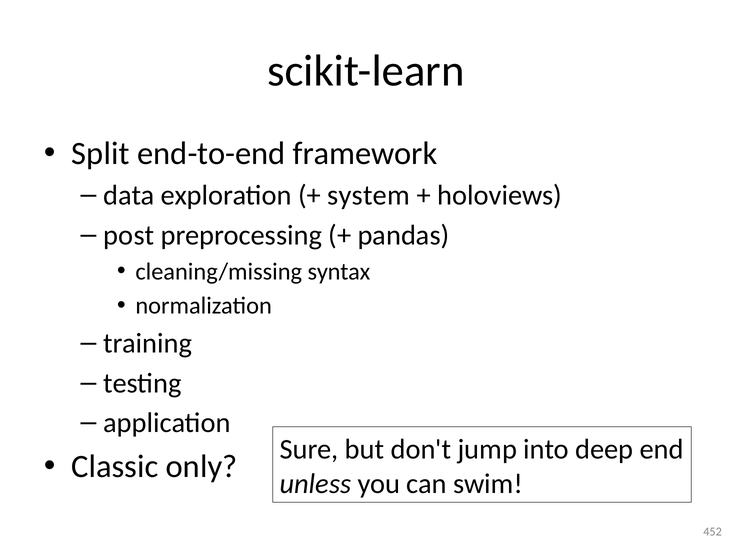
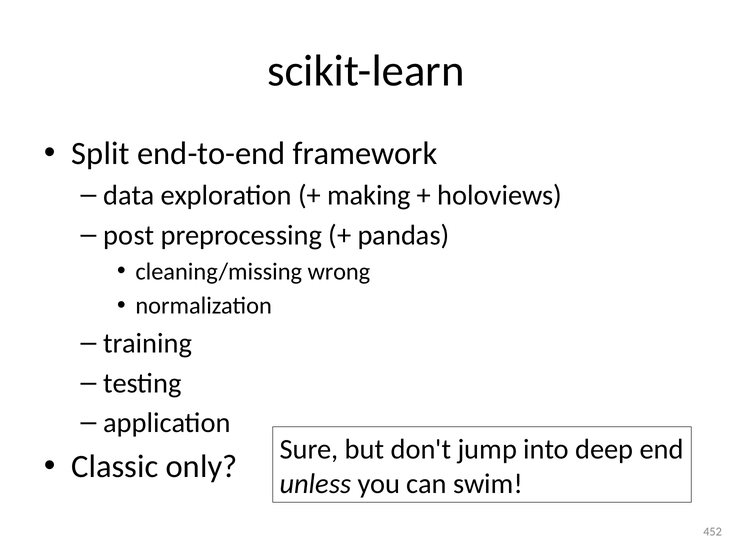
system: system -> making
syntax: syntax -> wrong
